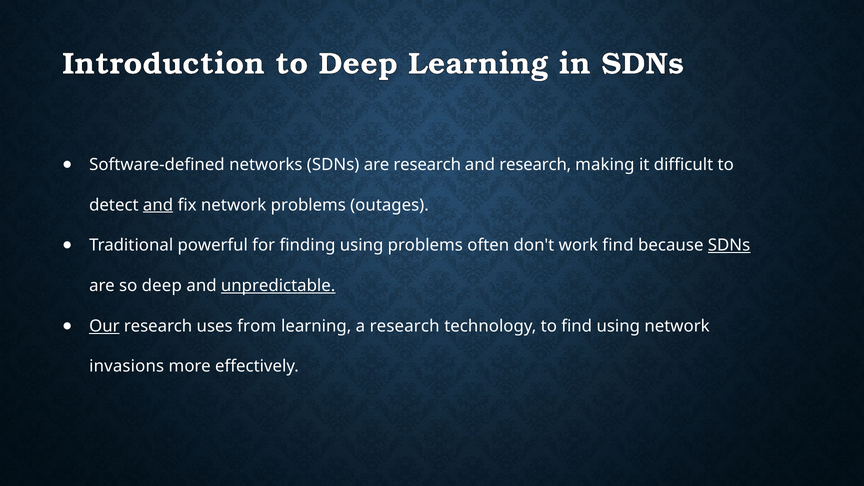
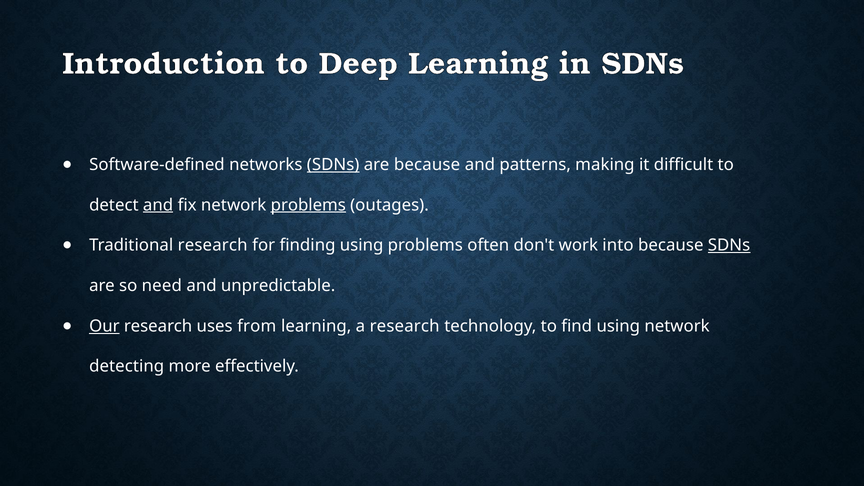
SDNs at (333, 165) underline: none -> present
are research: research -> because
and research: research -> patterns
problems at (308, 205) underline: none -> present
Traditional powerful: powerful -> research
work find: find -> into
so deep: deep -> need
unpredictable underline: present -> none
invasions: invasions -> detecting
